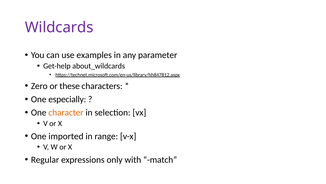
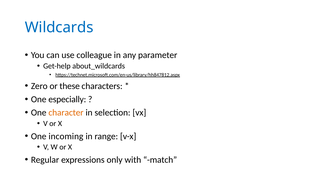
Wildcards colour: purple -> blue
examples: examples -> colleague
imported: imported -> incoming
